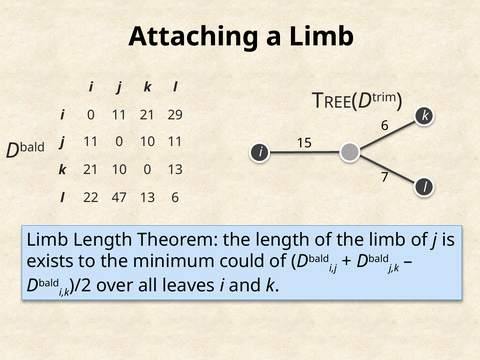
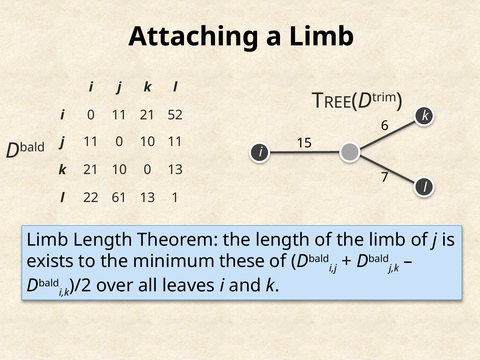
29: 29 -> 52
47: 47 -> 61
13 6: 6 -> 1
could: could -> these
